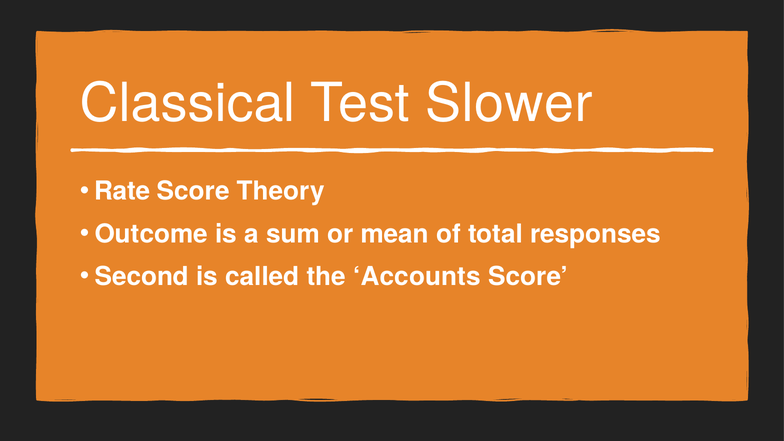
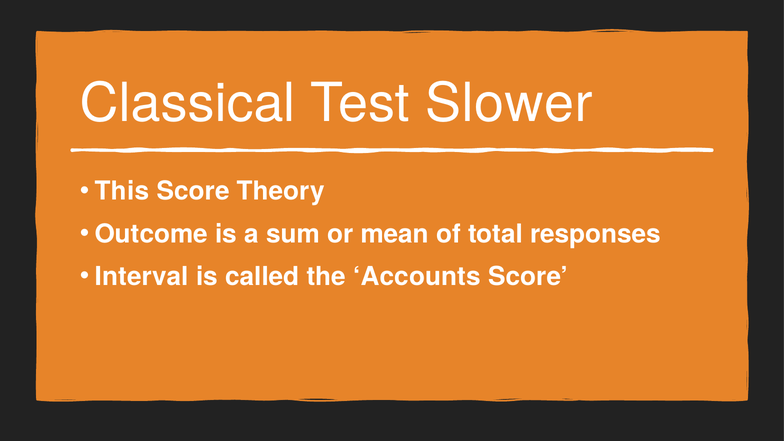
Rate: Rate -> This
Second: Second -> Interval
